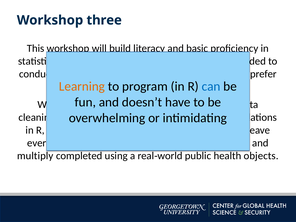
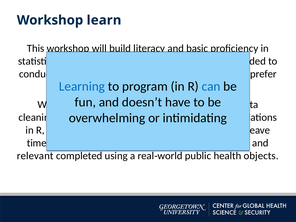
three: three -> learn
Learning colour: orange -> blue
ever: ever -> time
multiply at (35, 156): multiply -> relevant
